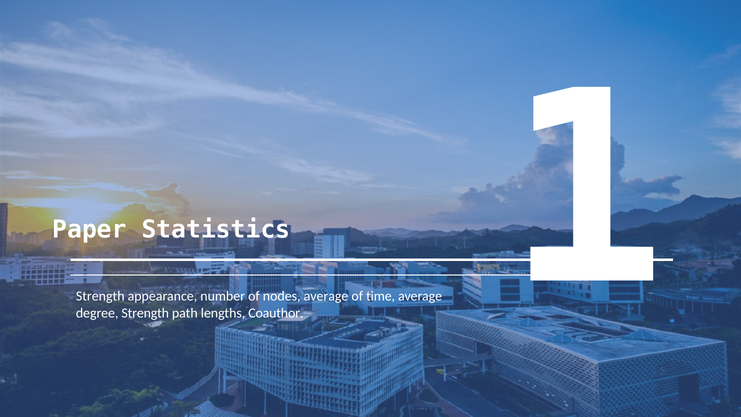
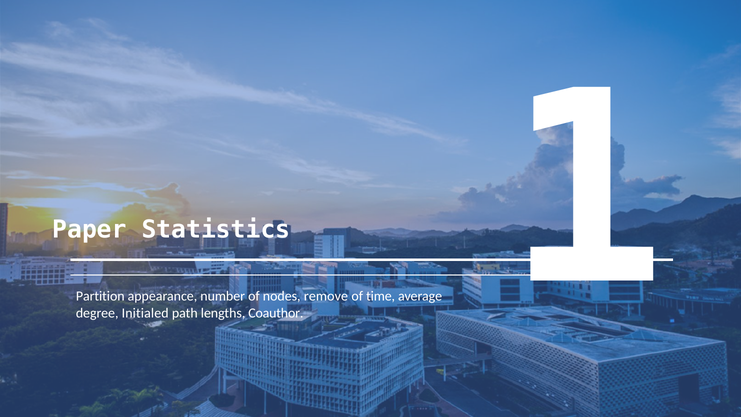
Strength at (100, 296): Strength -> Partition
nodes average: average -> remove
degree Strength: Strength -> Initialed
